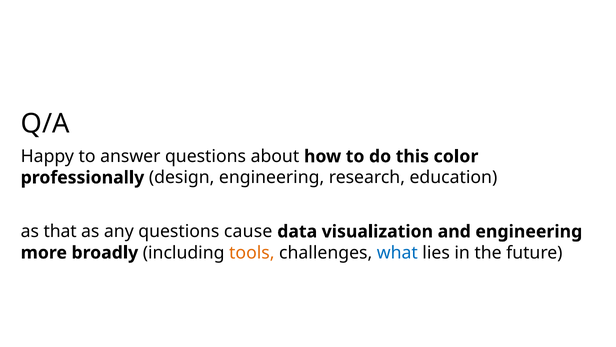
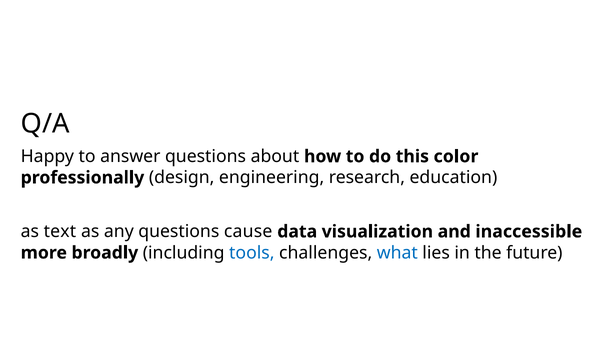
that: that -> text
and engineering: engineering -> inaccessible
tools colour: orange -> blue
